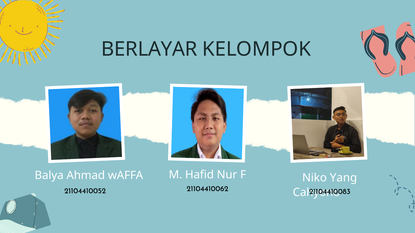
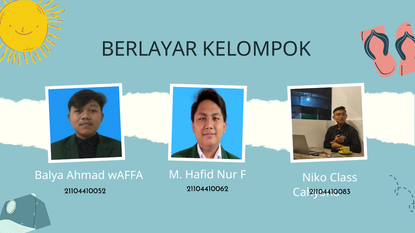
Yang: Yang -> Class
